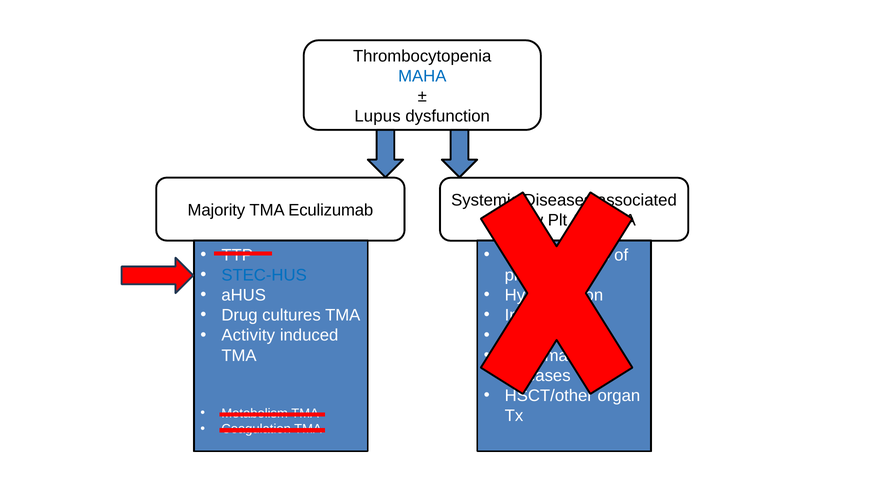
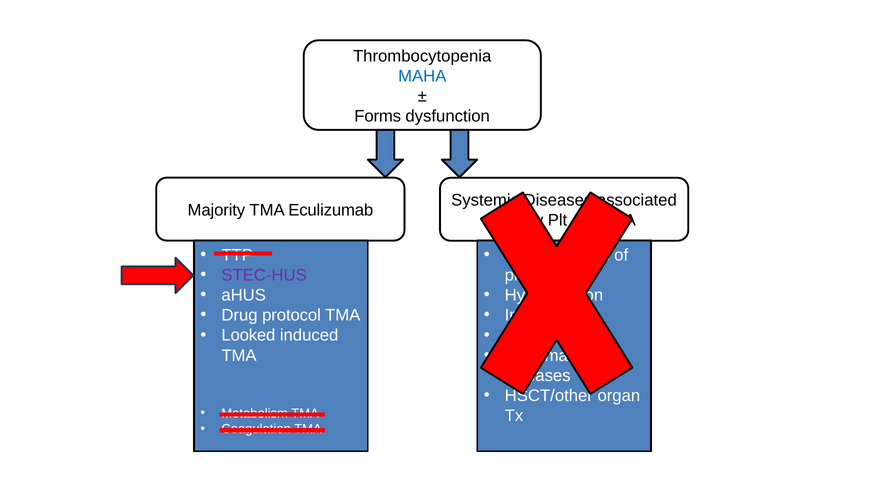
Lupus: Lupus -> Forms
STEC-HUS colour: blue -> purple
cultures: cultures -> protocol
Activity: Activity -> Looked
